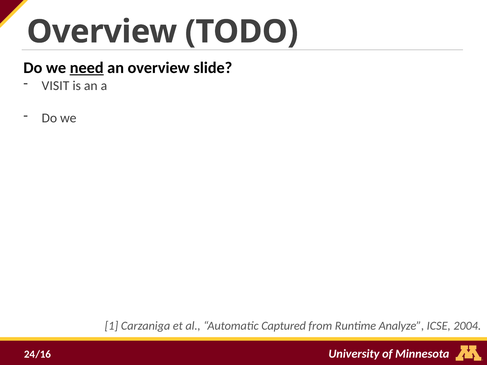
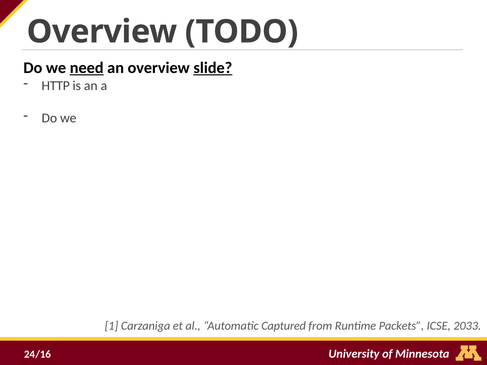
slide underline: none -> present
VISIT: VISIT -> HTTP
Analyze: Analyze -> Packets
2004: 2004 -> 2033
